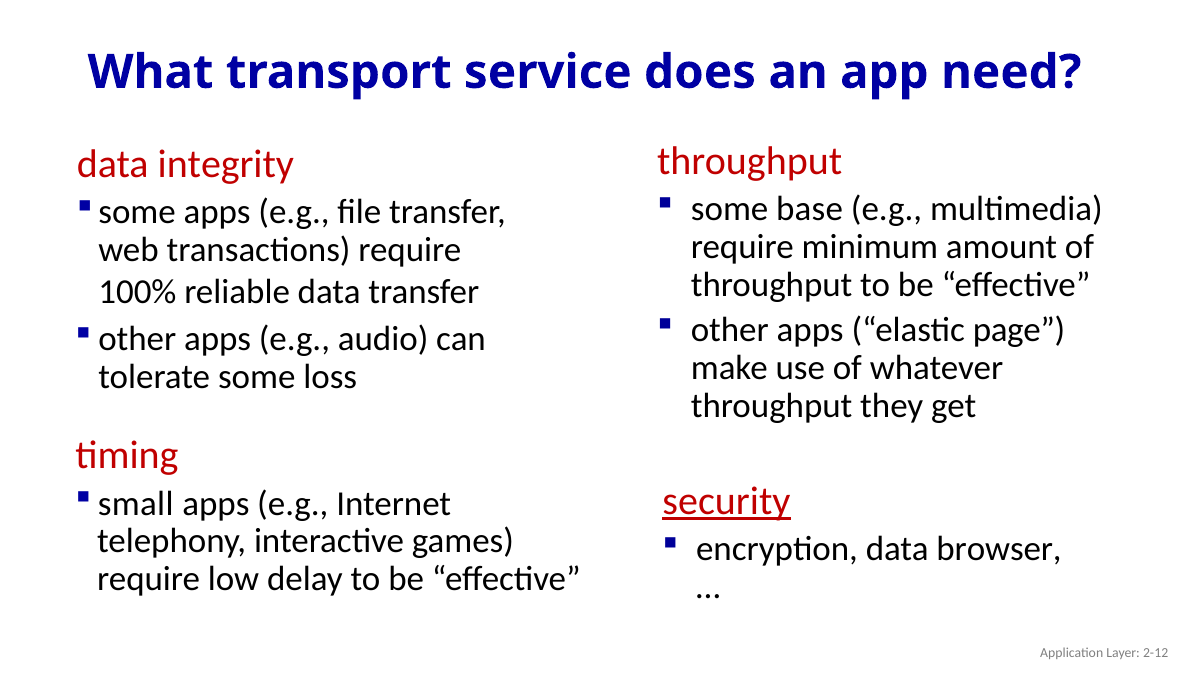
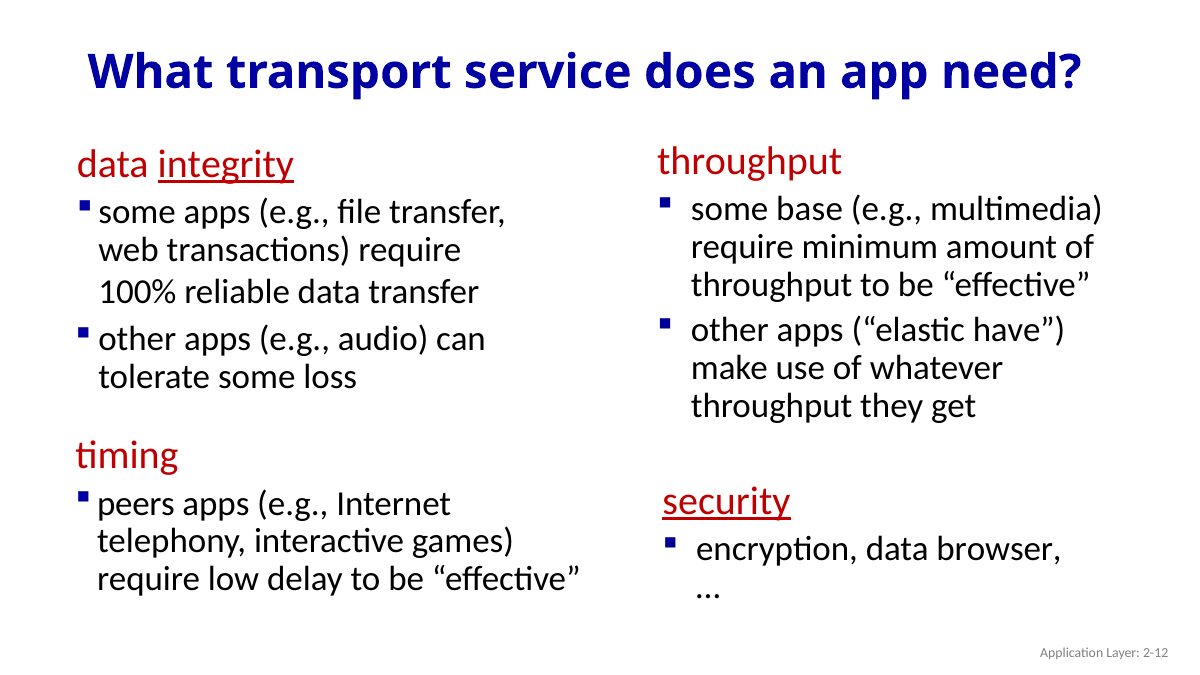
integrity underline: none -> present
page: page -> have
small: small -> peers
